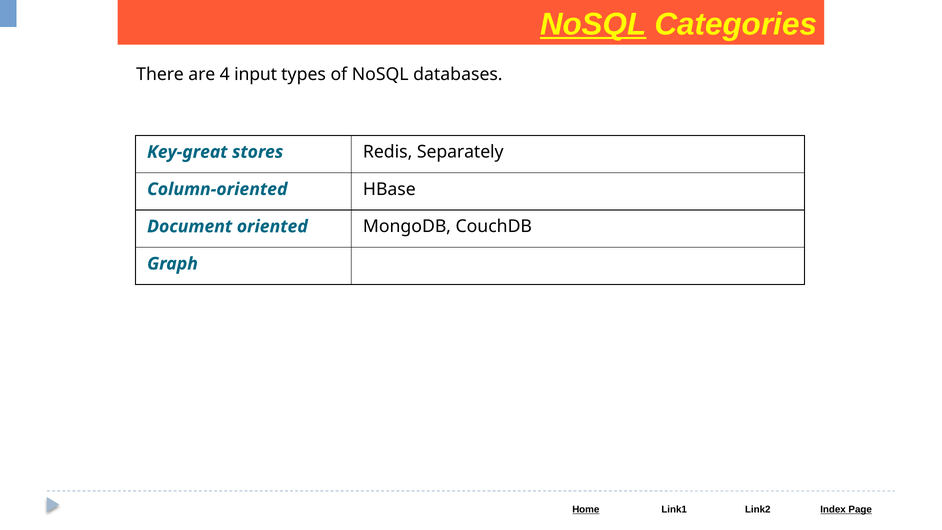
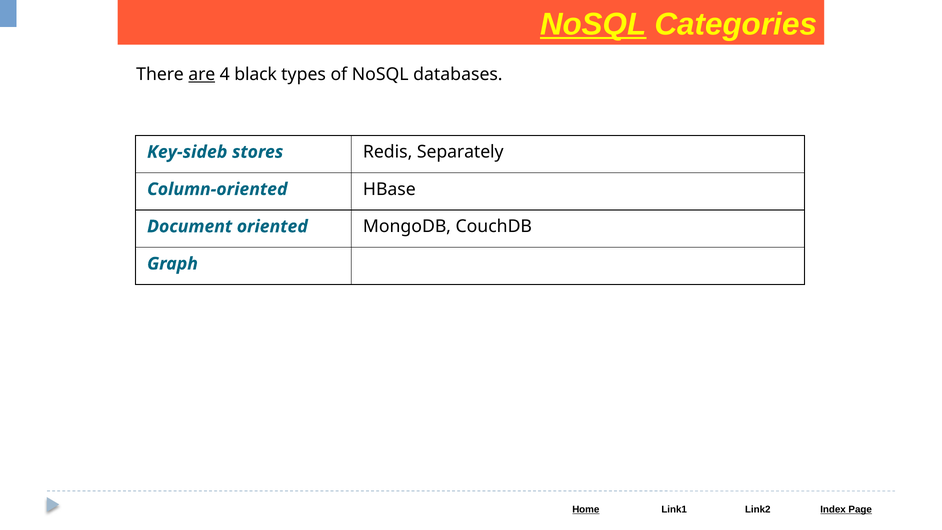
are underline: none -> present
input: input -> black
Key-great: Key-great -> Key-sideb
